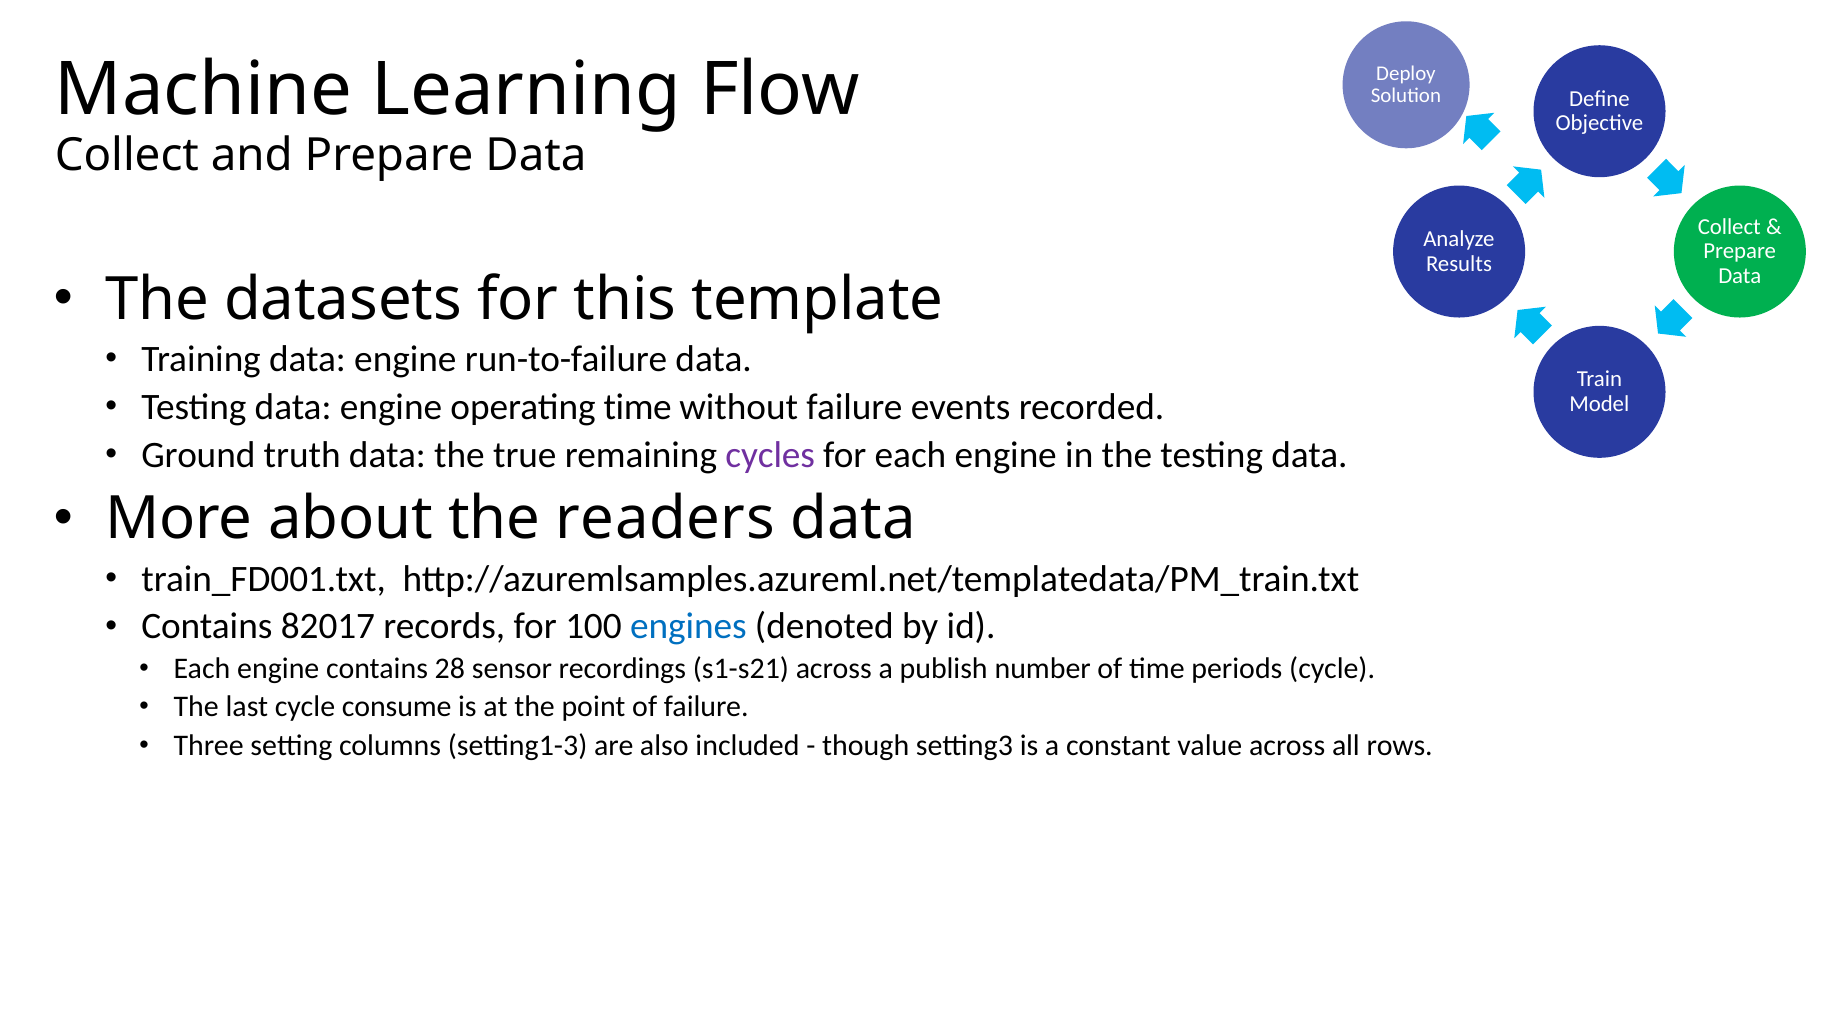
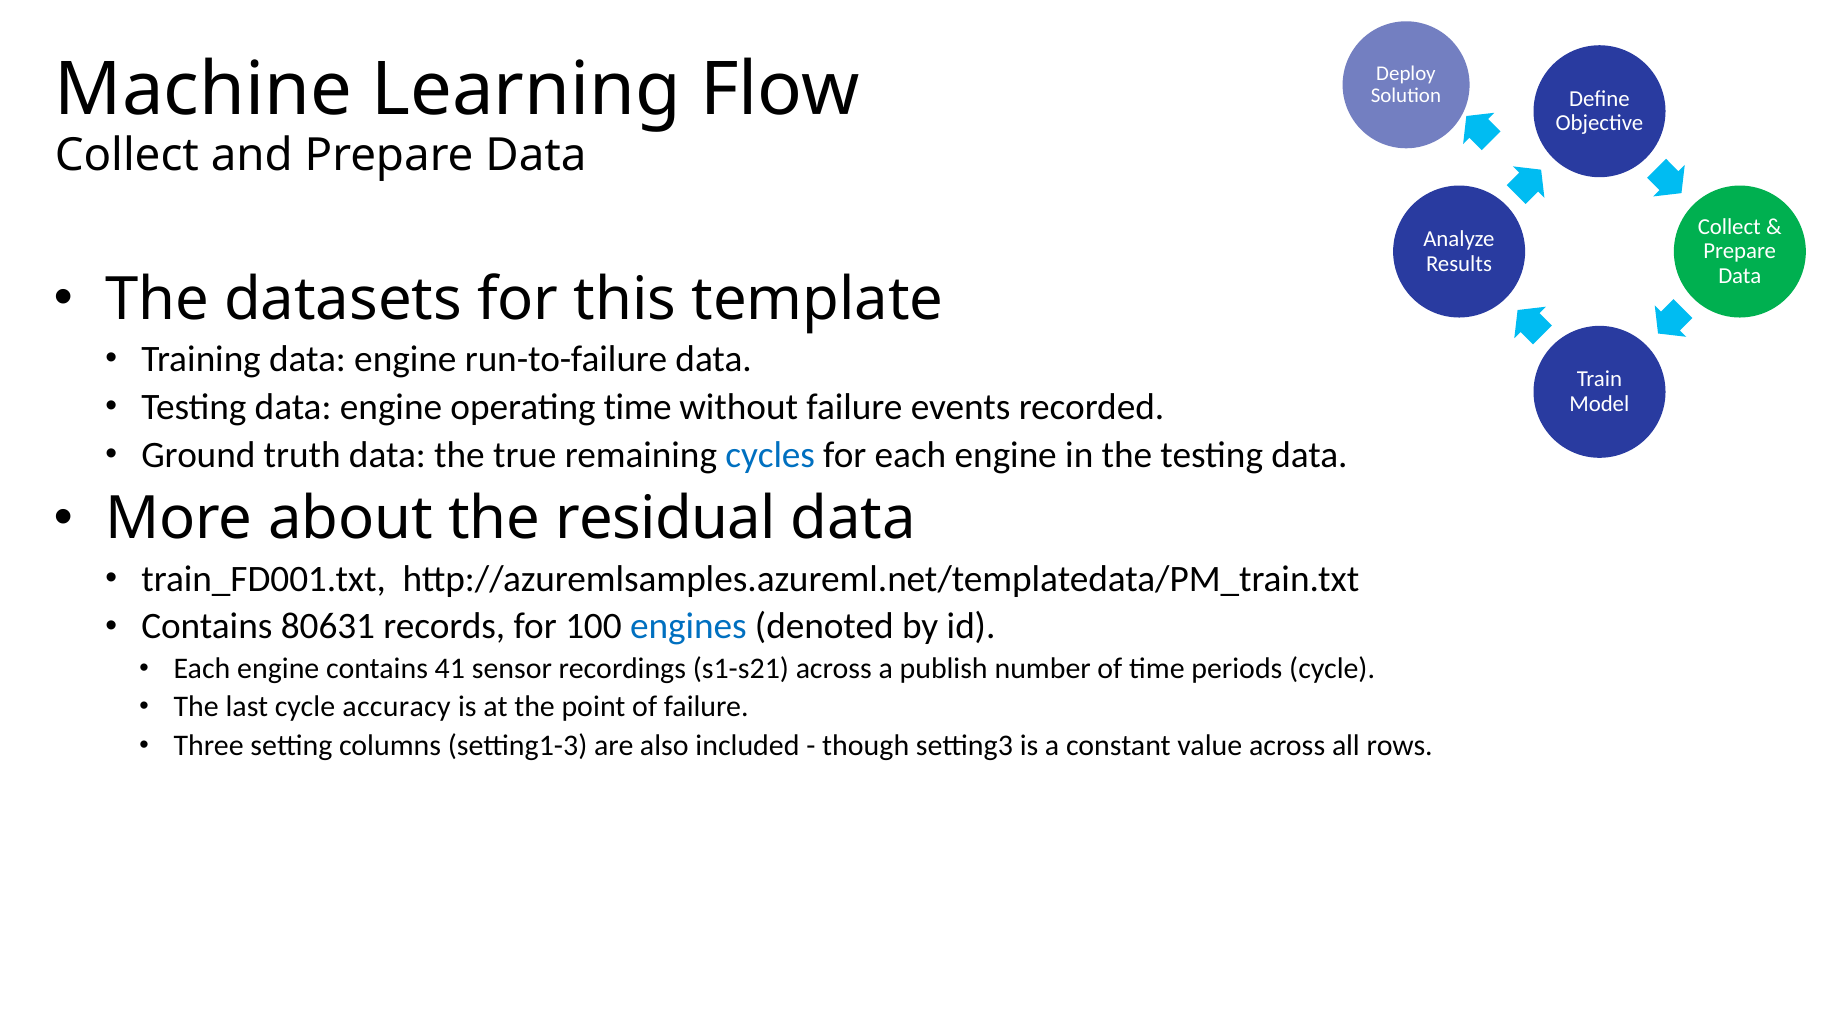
cycles colour: purple -> blue
readers: readers -> residual
82017: 82017 -> 80631
28: 28 -> 41
consume: consume -> accuracy
